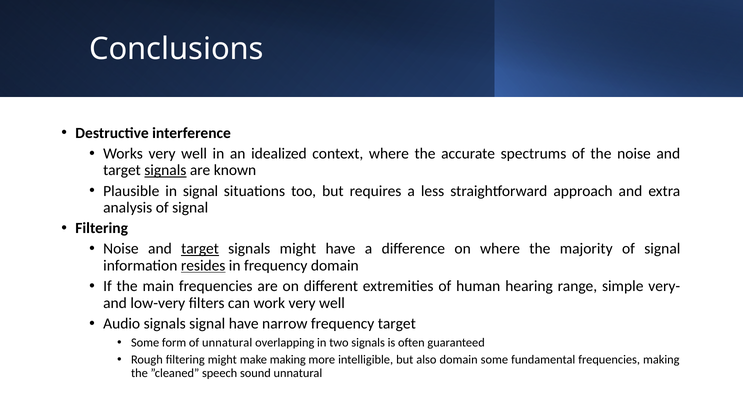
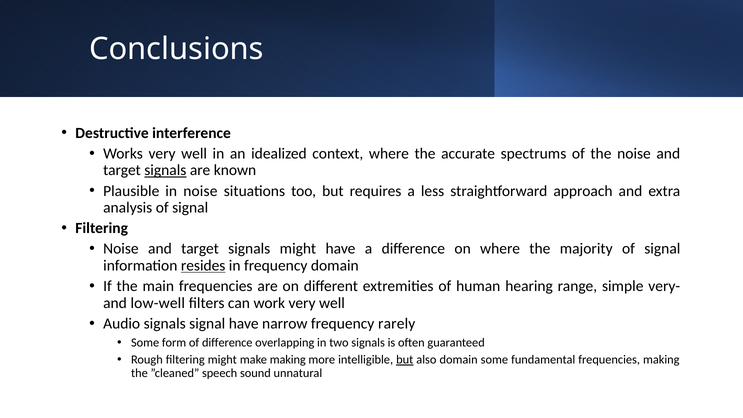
in signal: signal -> noise
target at (200, 249) underline: present -> none
low-very: low-very -> low-well
frequency target: target -> rarely
of unnatural: unnatural -> difference
but at (405, 360) underline: none -> present
